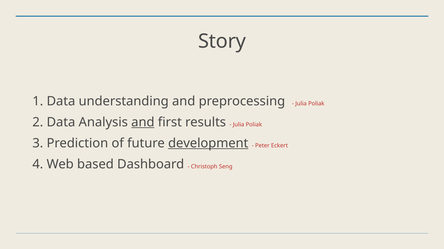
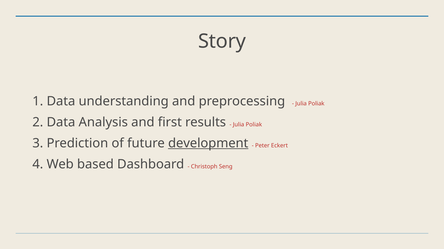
and at (143, 123) underline: present -> none
